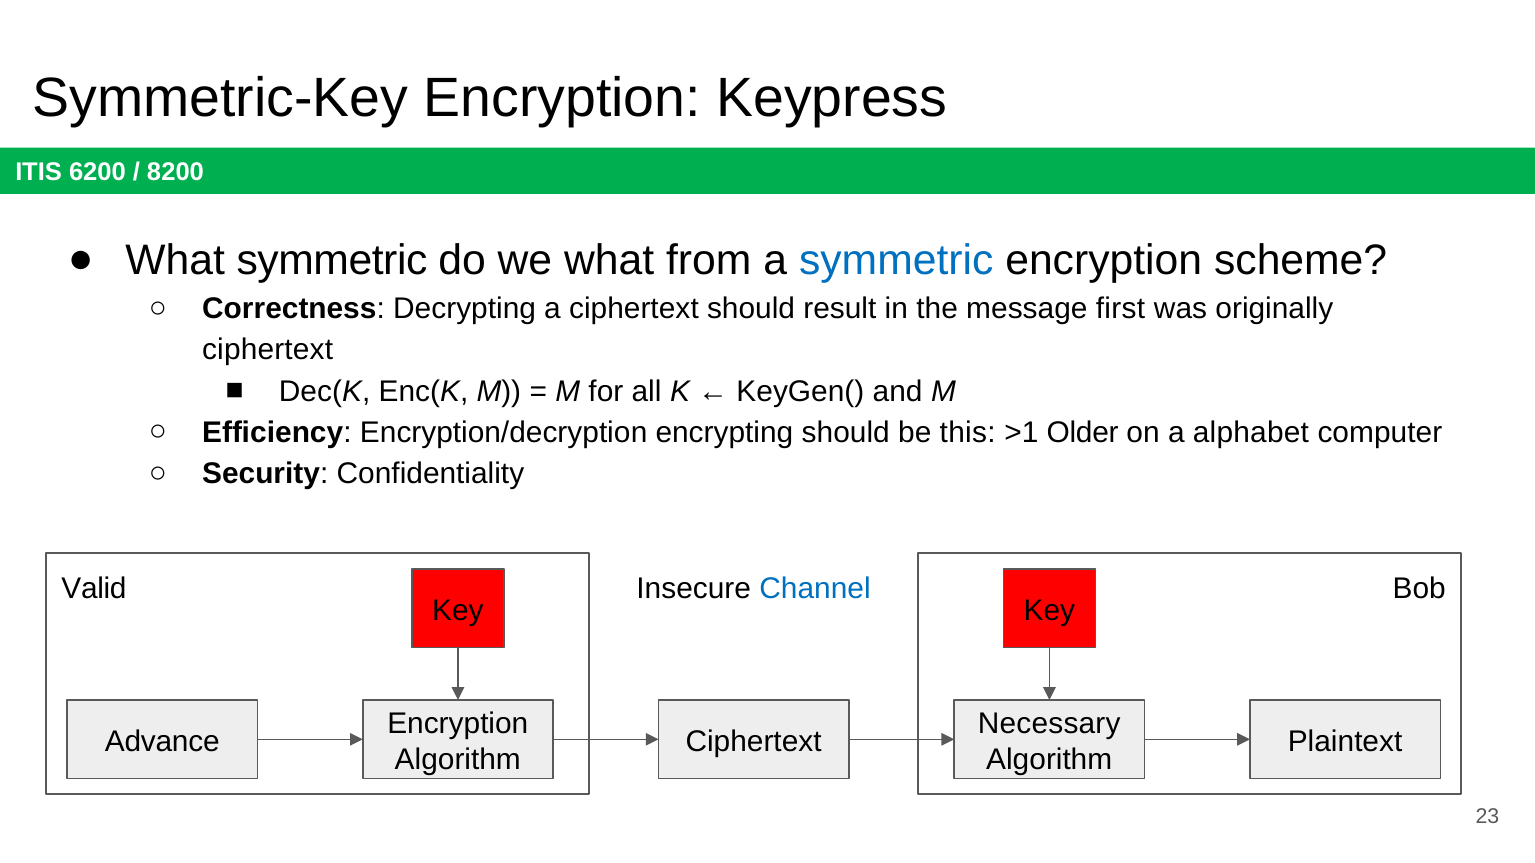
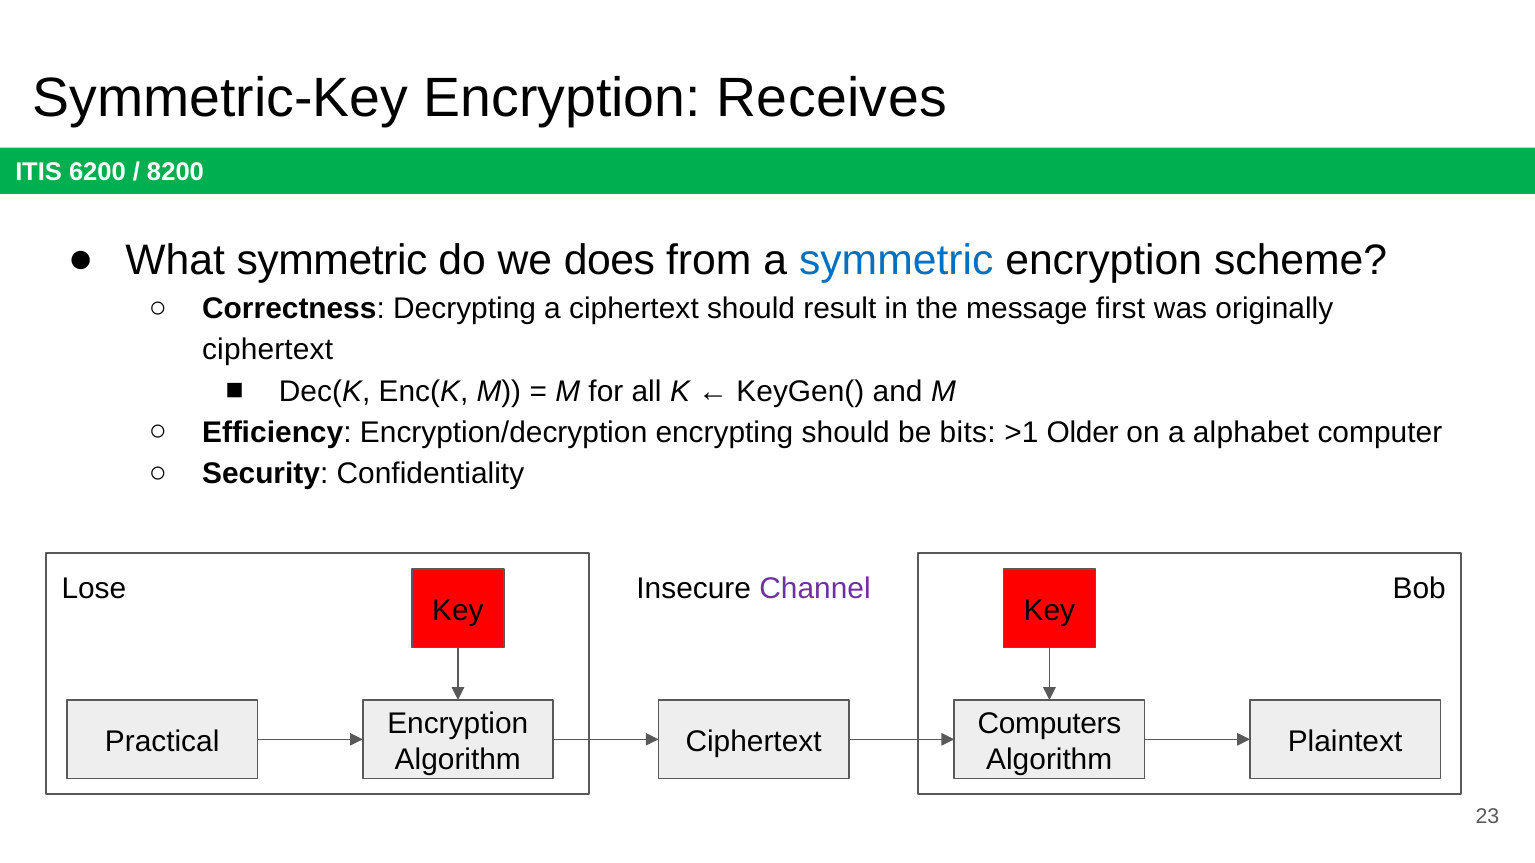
Keypress: Keypress -> Receives
we what: what -> does
this: this -> bits
Valid: Valid -> Lose
Channel colour: blue -> purple
Necessary: Necessary -> Computers
Advance: Advance -> Practical
